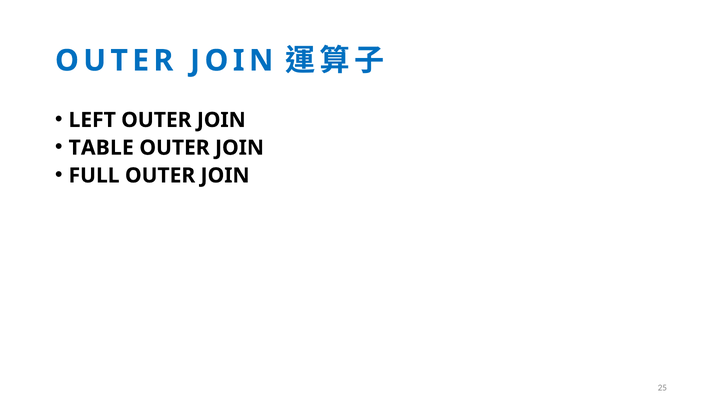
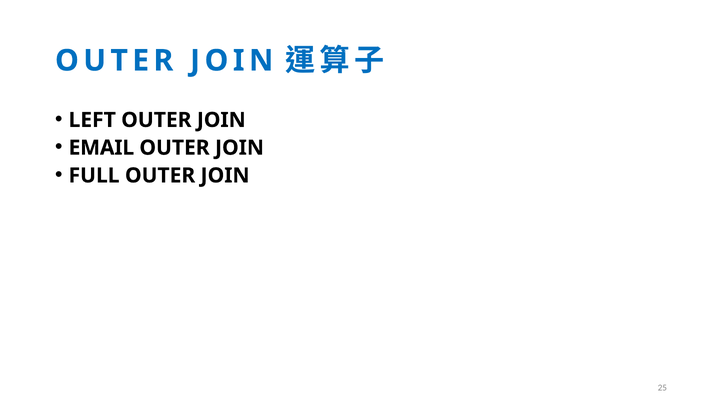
TABLE: TABLE -> EMAIL
